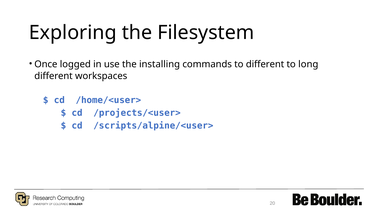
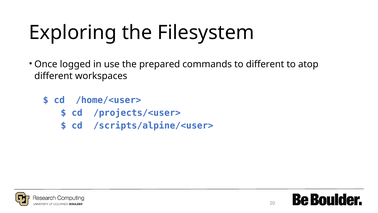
installing: installing -> prepared
long: long -> atop
